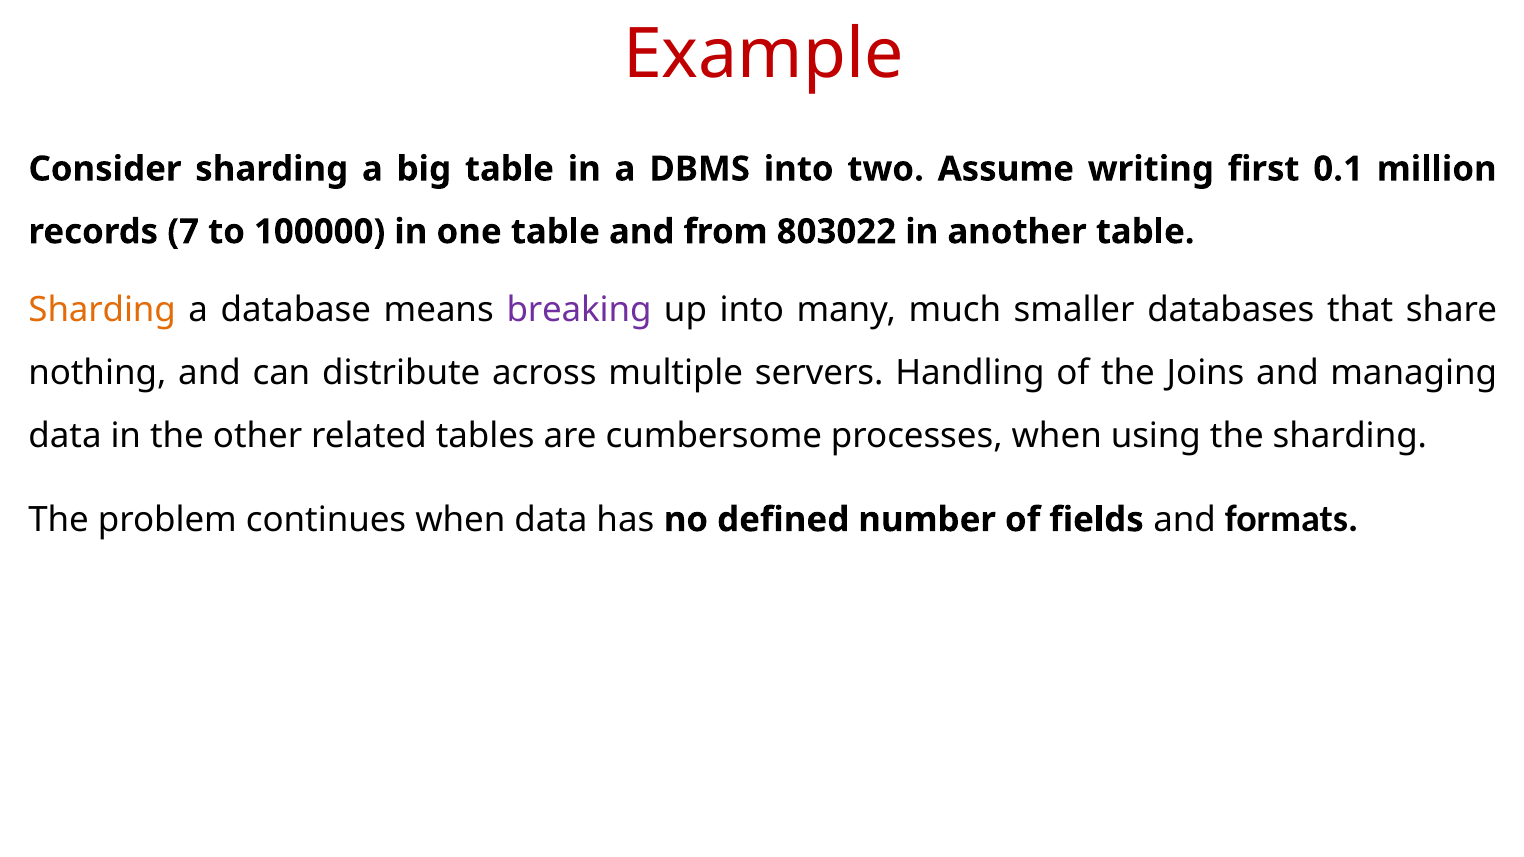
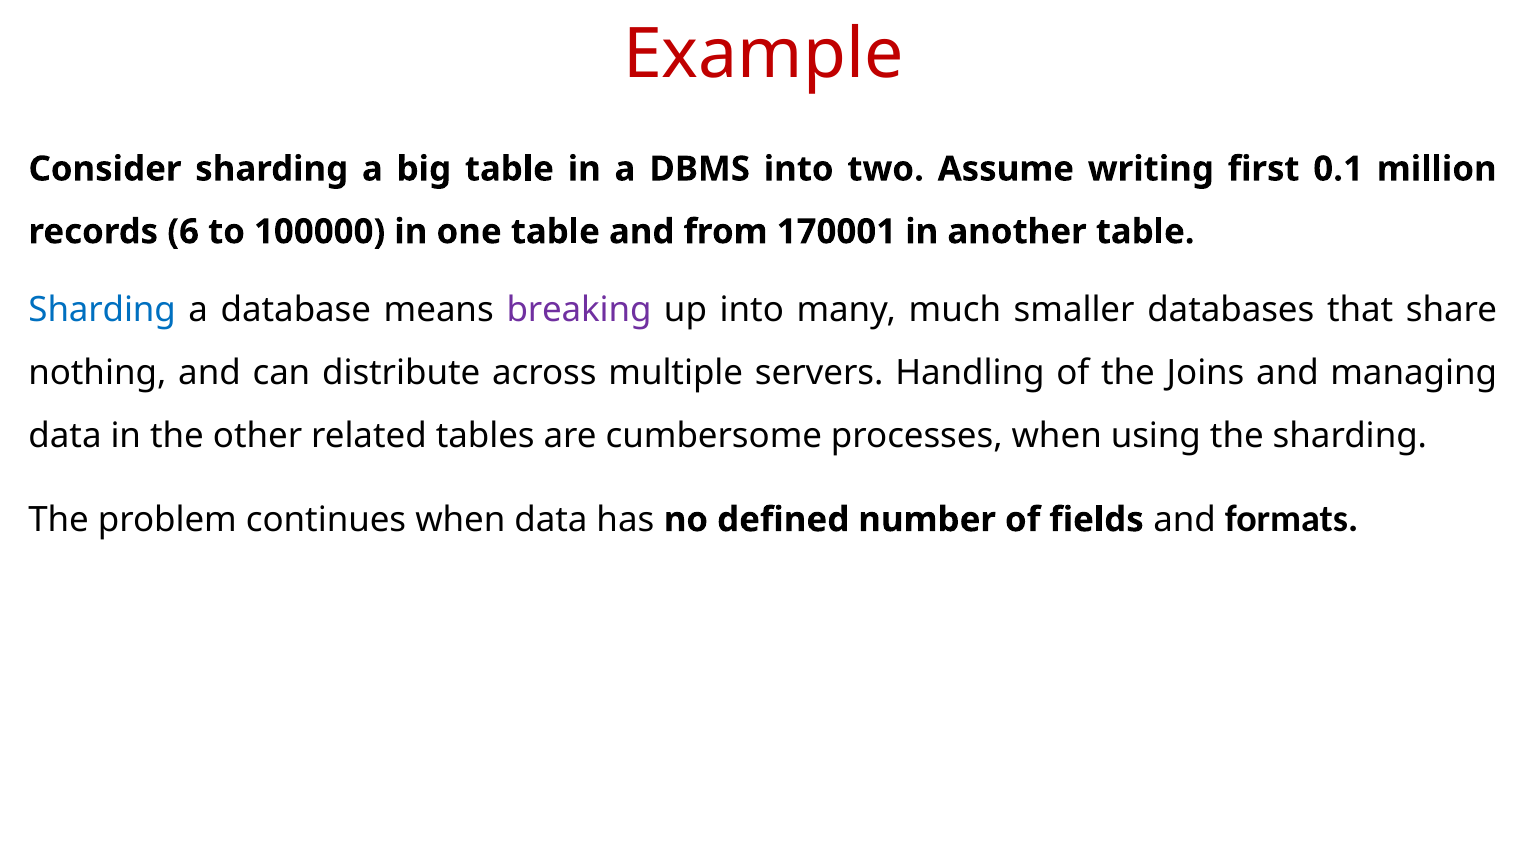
7: 7 -> 6
803022: 803022 -> 170001
Sharding at (102, 310) colour: orange -> blue
